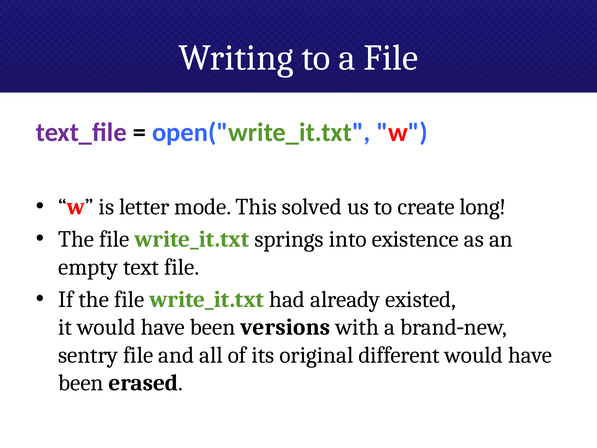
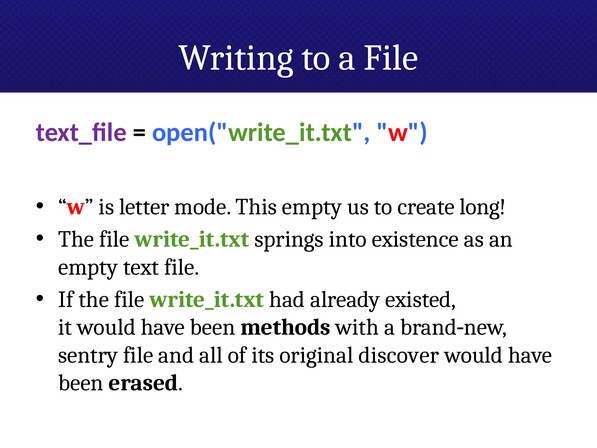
This solved: solved -> empty
versions: versions -> methods
different: different -> discover
